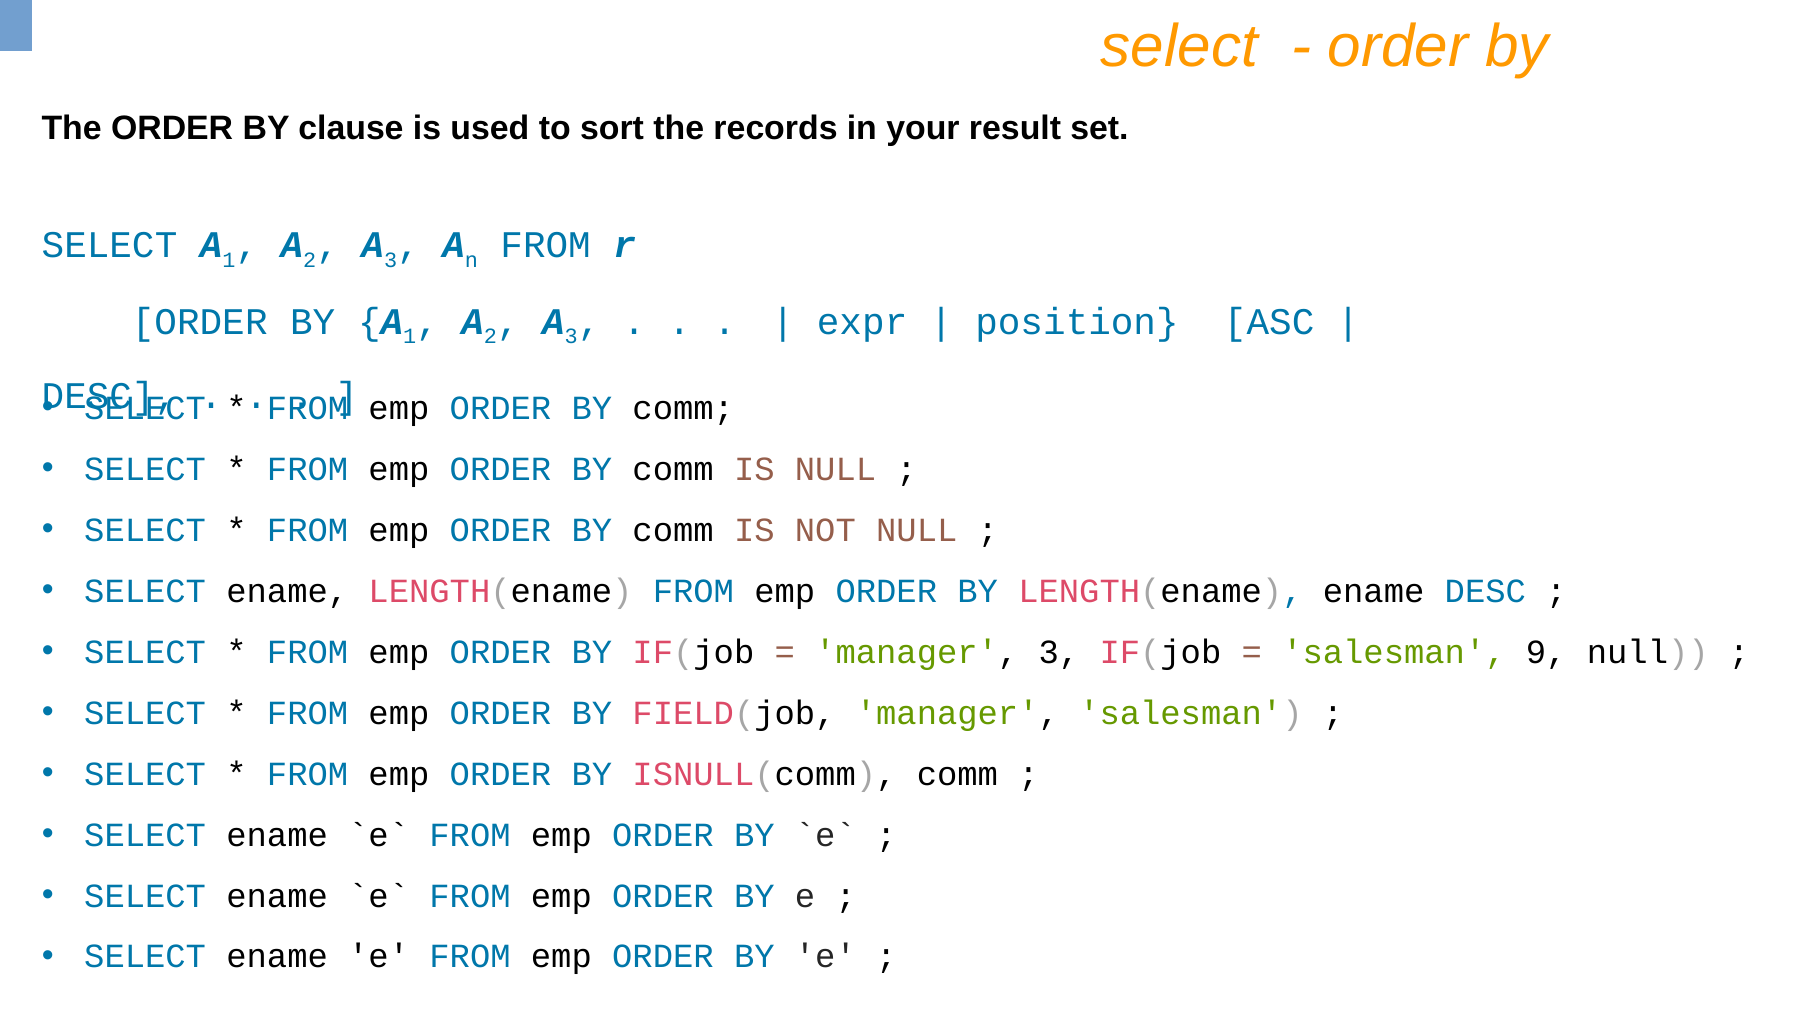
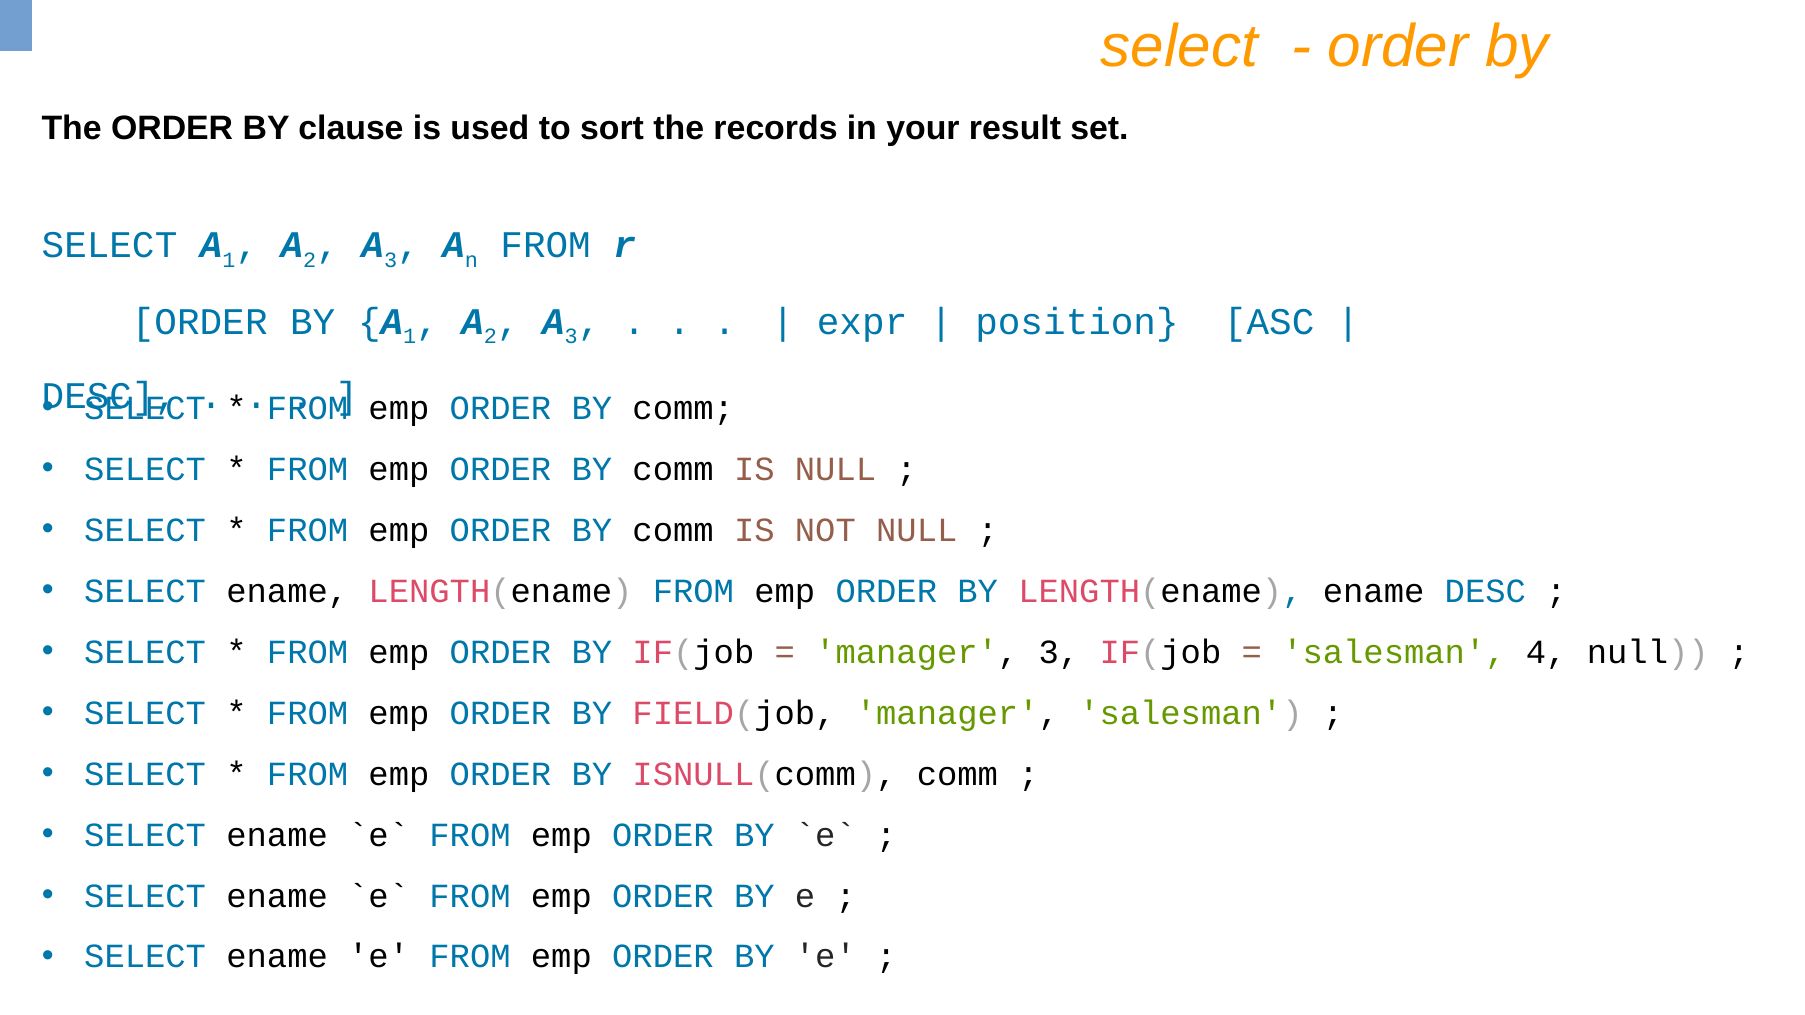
9: 9 -> 4
